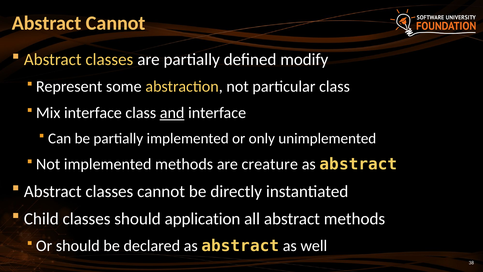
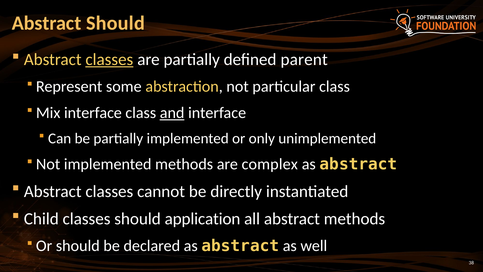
Abstract Cannot: Cannot -> Should
classes at (109, 60) underline: none -> present
modify: modify -> parent
creature: creature -> complex
